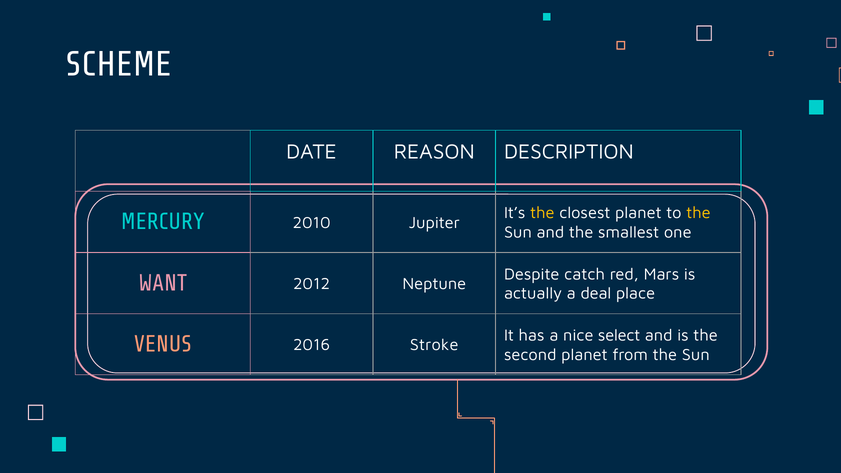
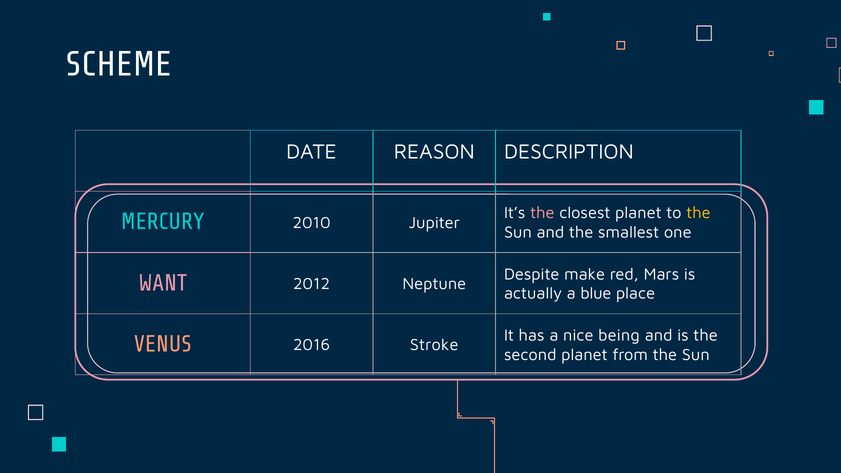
the at (542, 213) colour: yellow -> pink
catch: catch -> make
deal: deal -> blue
select: select -> being
